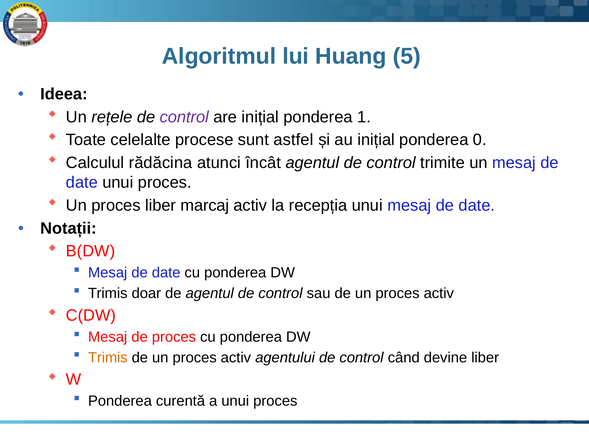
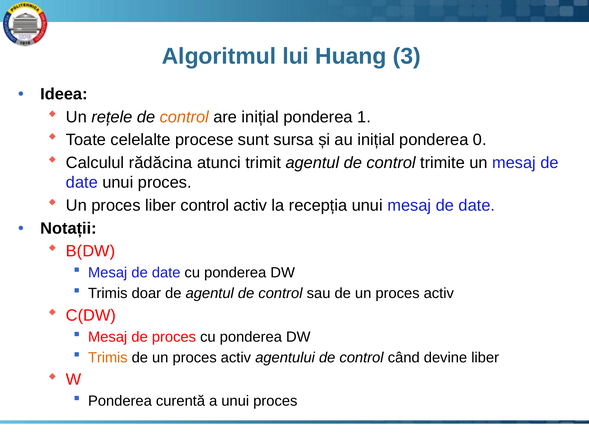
5: 5 -> 3
control at (184, 117) colour: purple -> orange
astfel: astfel -> sursa
încât: încât -> trimit
liber marcaj: marcaj -> control
